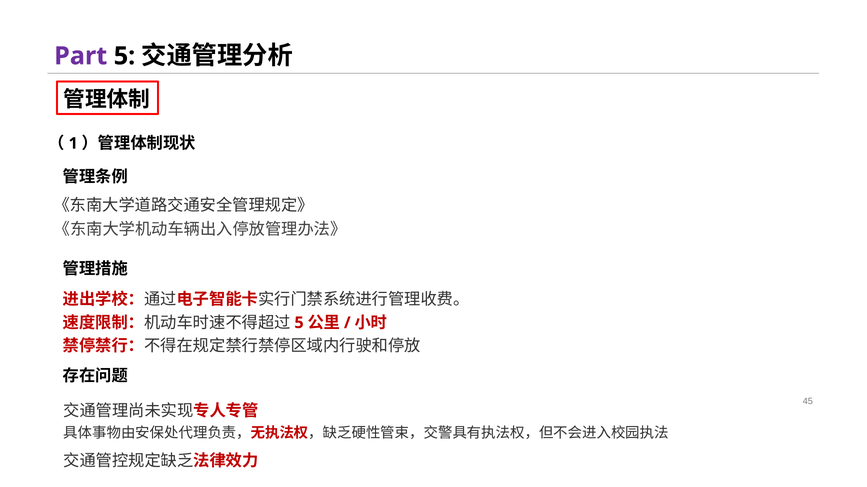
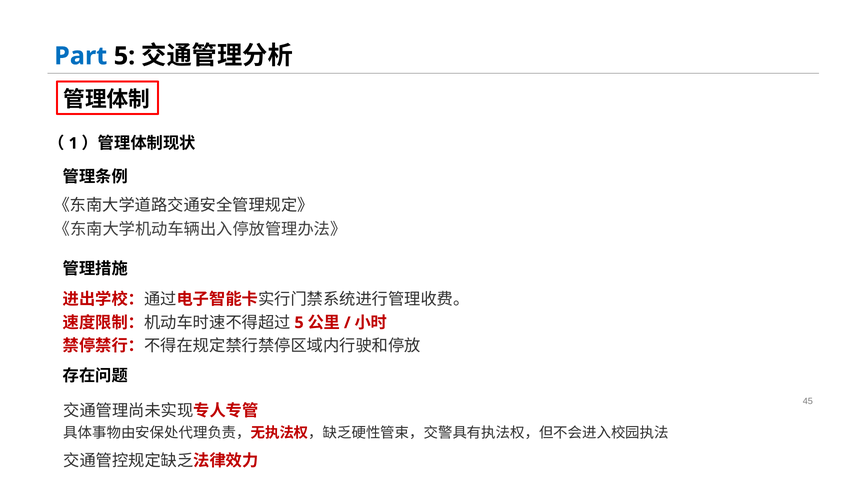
Part colour: purple -> blue
